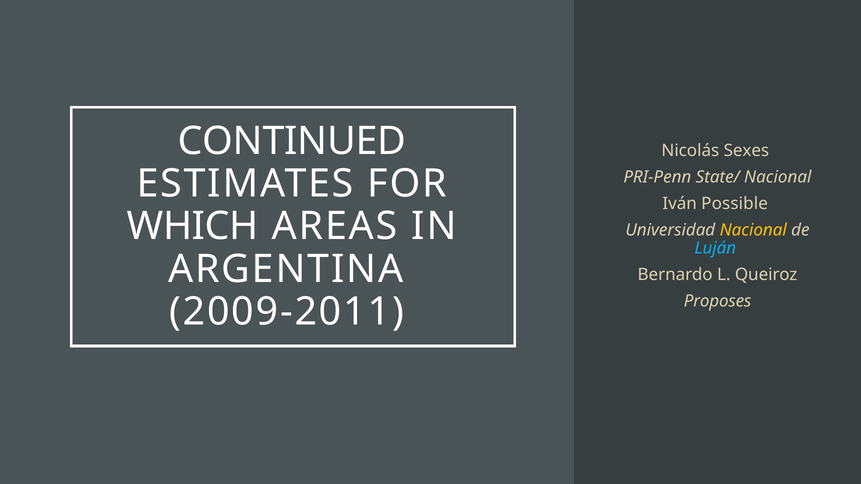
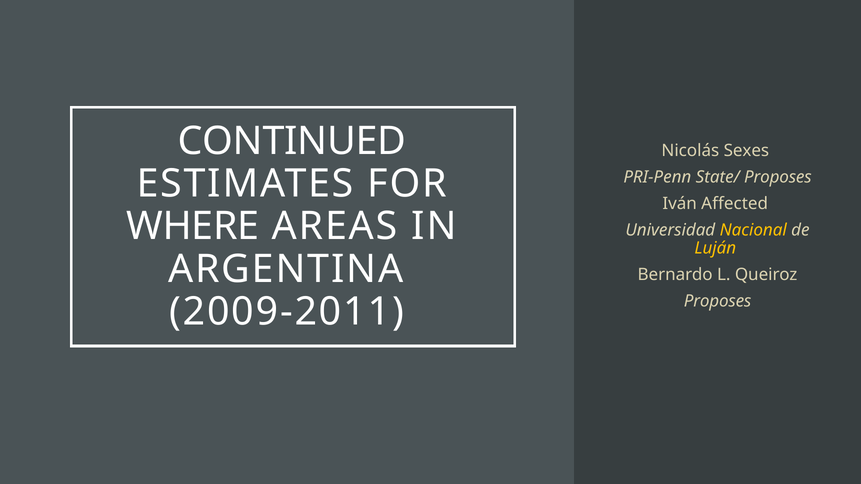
State/ Nacional: Nacional -> Proposes
Possible: Possible -> Affected
WHICH: WHICH -> WHERE
Luján colour: light blue -> yellow
